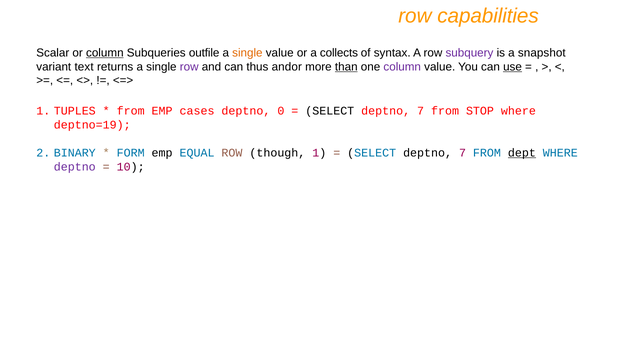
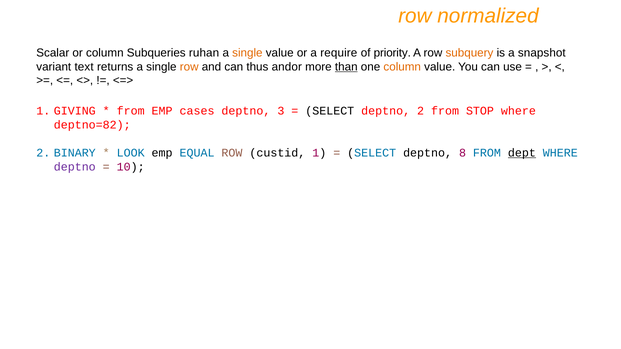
capabilities: capabilities -> normalized
column at (105, 53) underline: present -> none
outfile: outfile -> ruhan
collects: collects -> require
syntax: syntax -> priority
subquery colour: purple -> orange
row at (189, 67) colour: purple -> orange
column at (402, 67) colour: purple -> orange
use underline: present -> none
TUPLES: TUPLES -> GIVING
0: 0 -> 3
7 at (421, 111): 7 -> 2
deptno=19: deptno=19 -> deptno=82
FORM: FORM -> LOOK
though: though -> custid
7 at (463, 153): 7 -> 8
